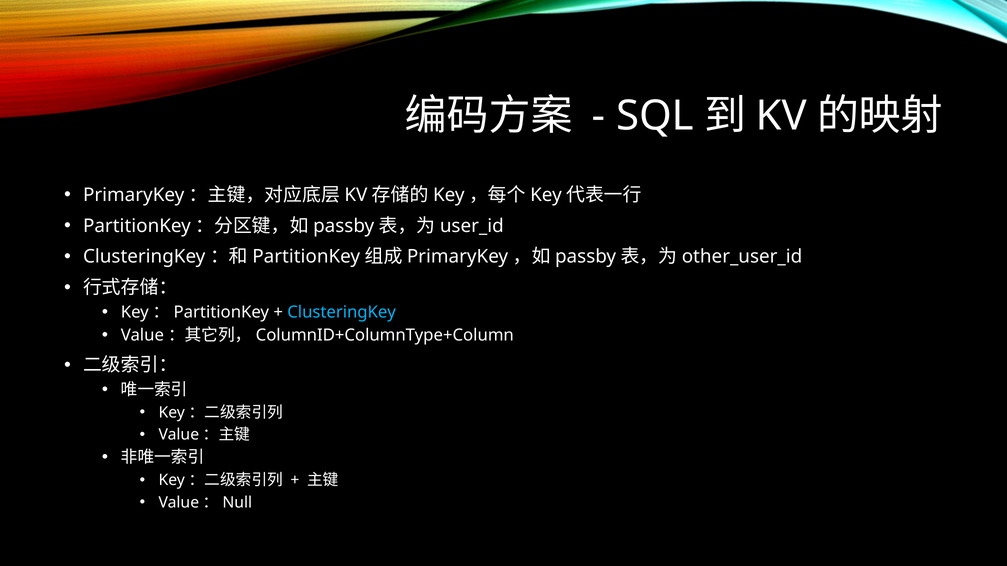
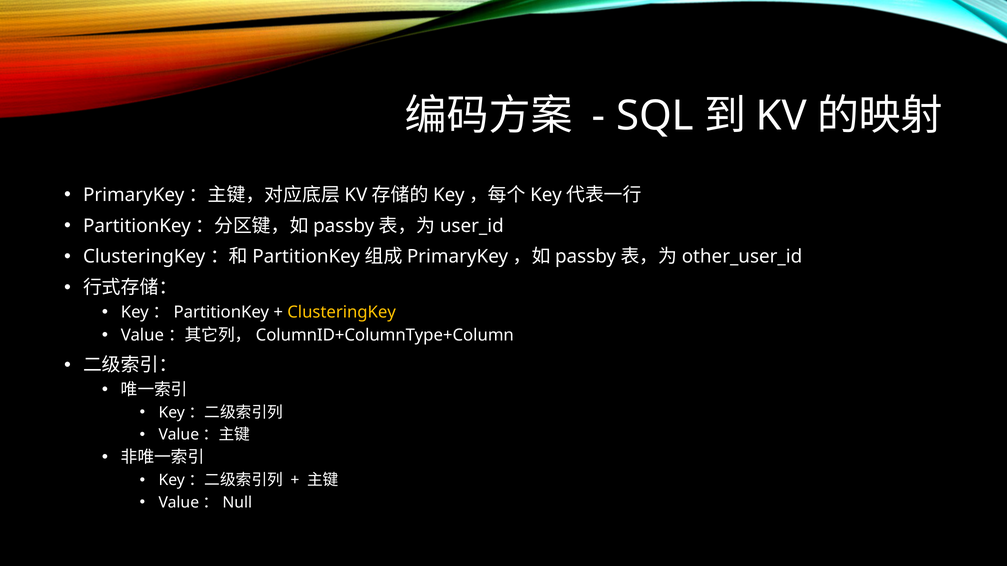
ClusteringKey colour: light blue -> yellow
